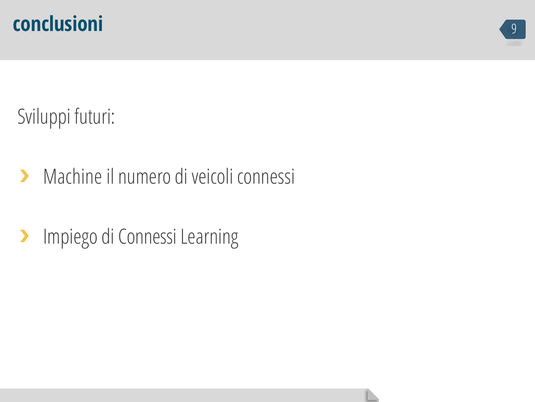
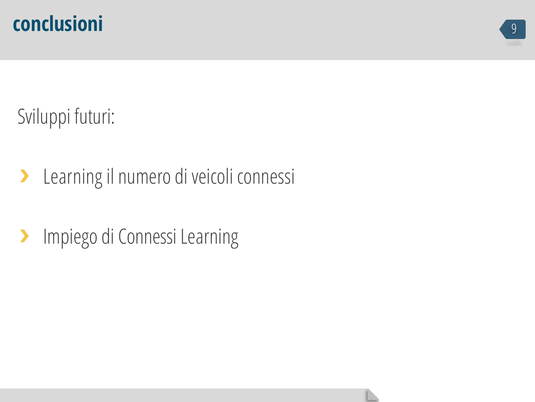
Machine at (73, 177): Machine -> Learning
